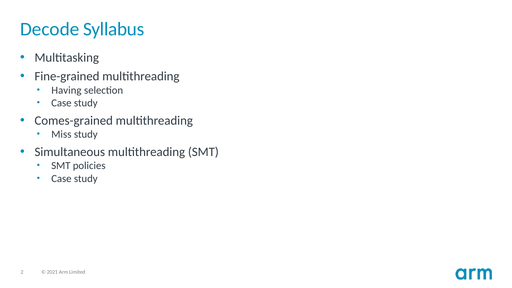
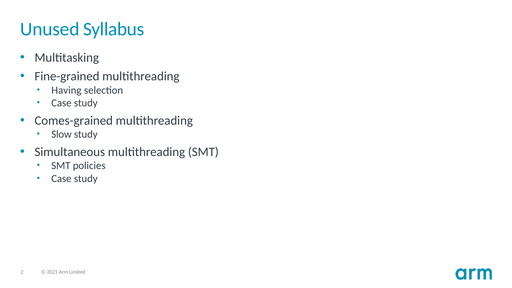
Decode: Decode -> Unused
Miss: Miss -> Slow
